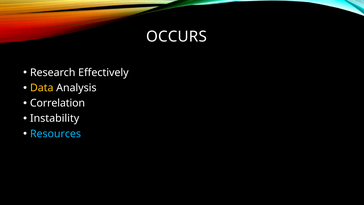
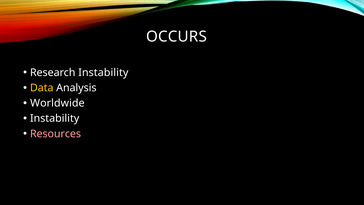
Research Effectively: Effectively -> Instability
Correlation: Correlation -> Worldwide
Resources colour: light blue -> pink
